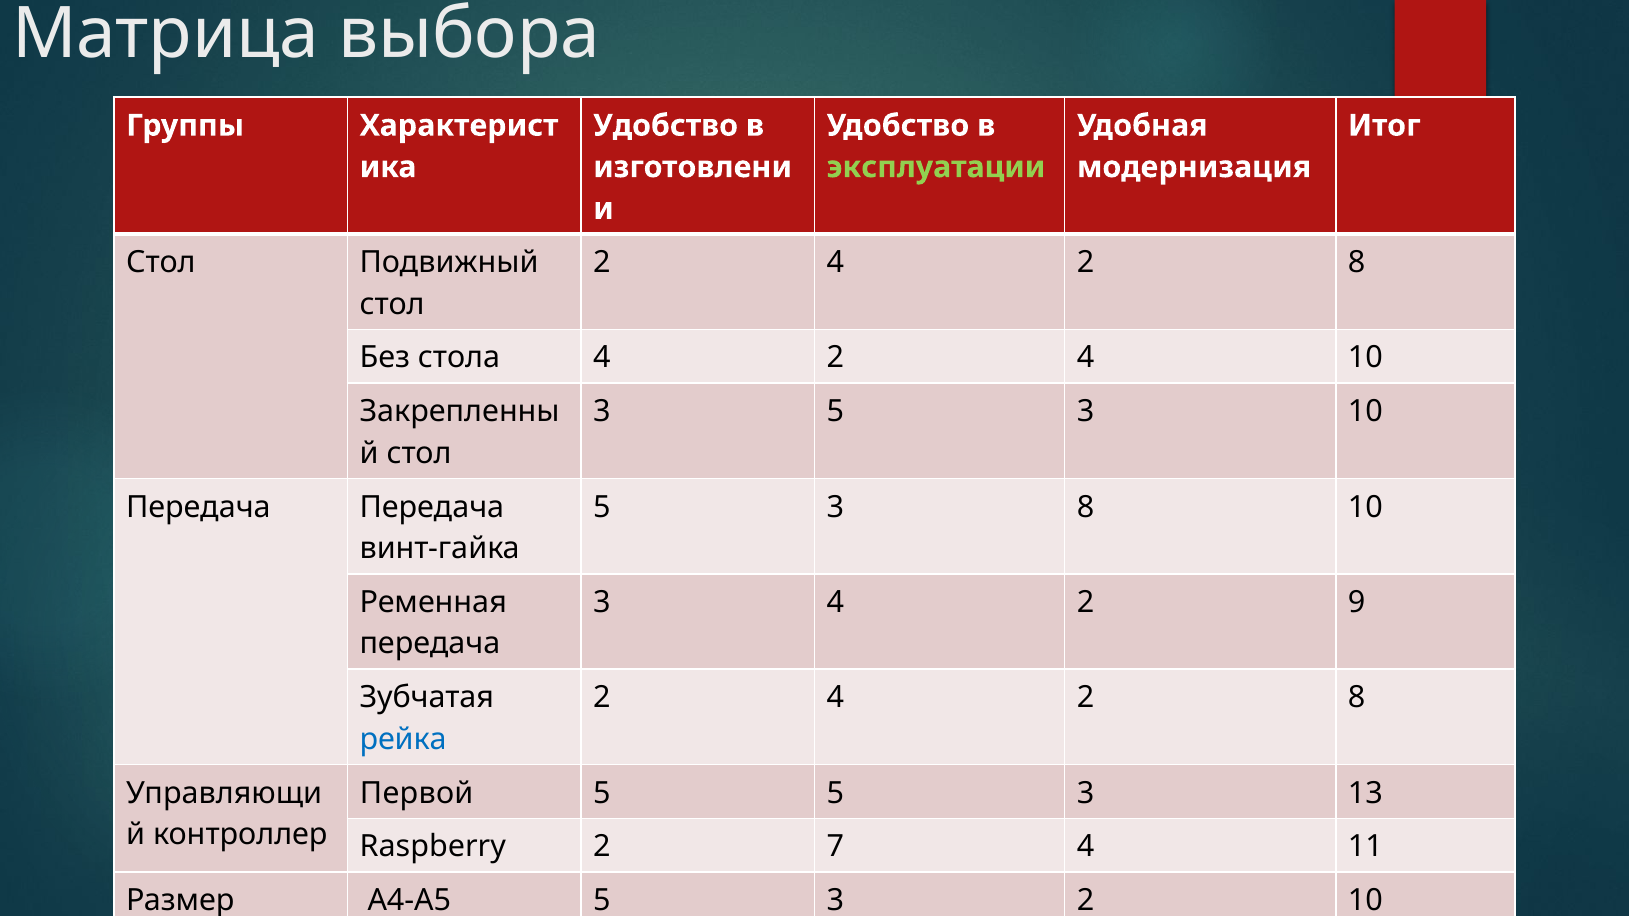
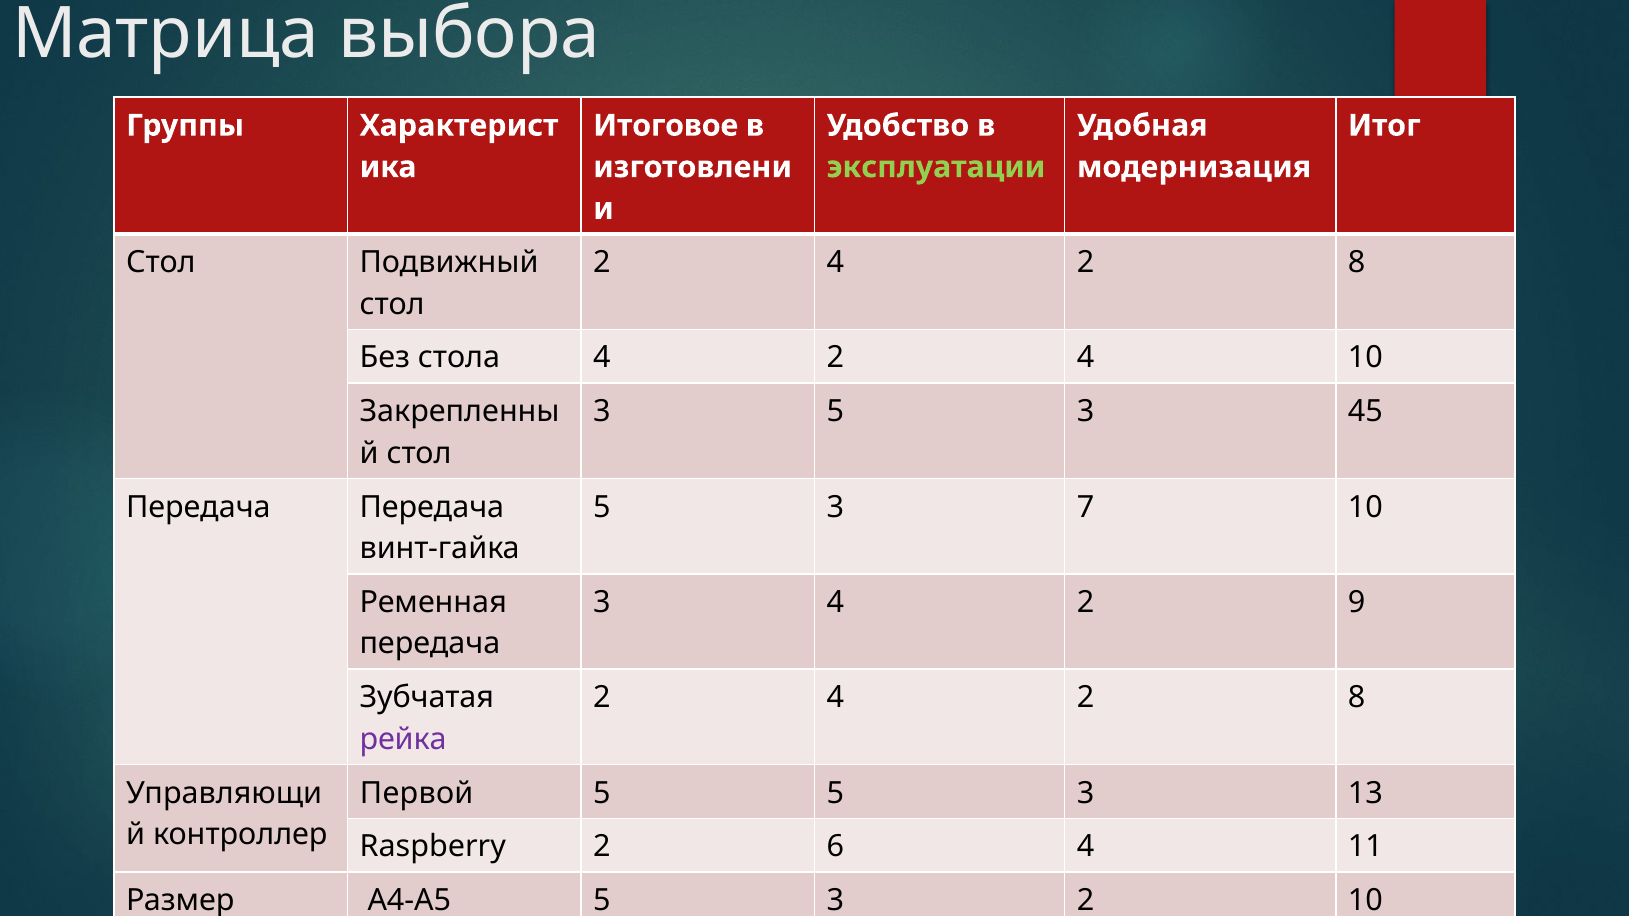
Удобство at (666, 126): Удобство -> Итоговое
3 10: 10 -> 45
3 8: 8 -> 7
рейка colour: blue -> purple
7: 7 -> 6
